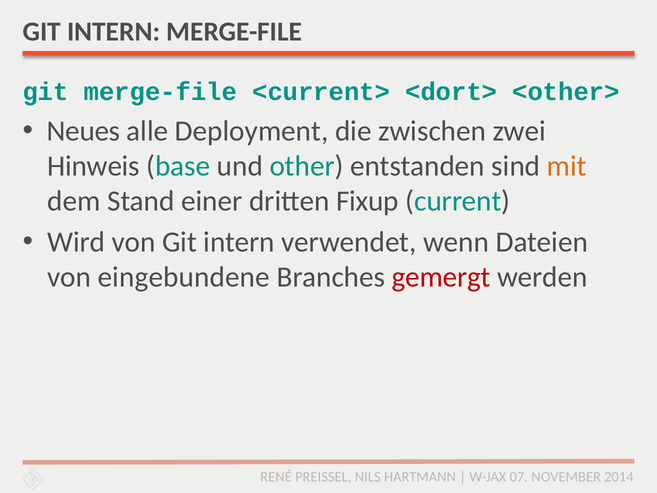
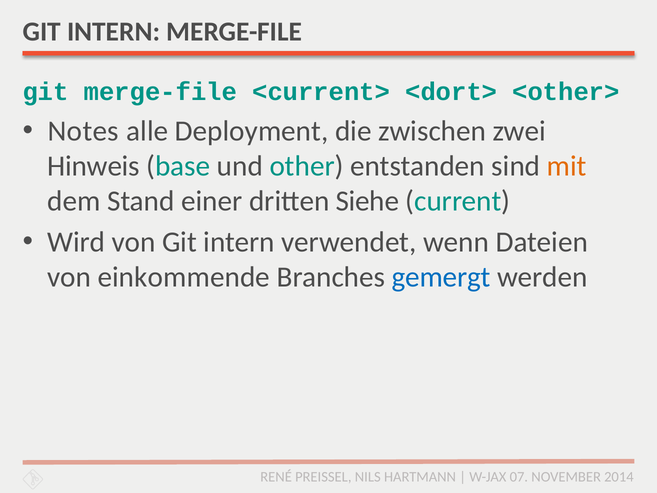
Neues: Neues -> Notes
Fixup: Fixup -> Siehe
eingebundene: eingebundene -> einkommende
gemergt colour: red -> blue
